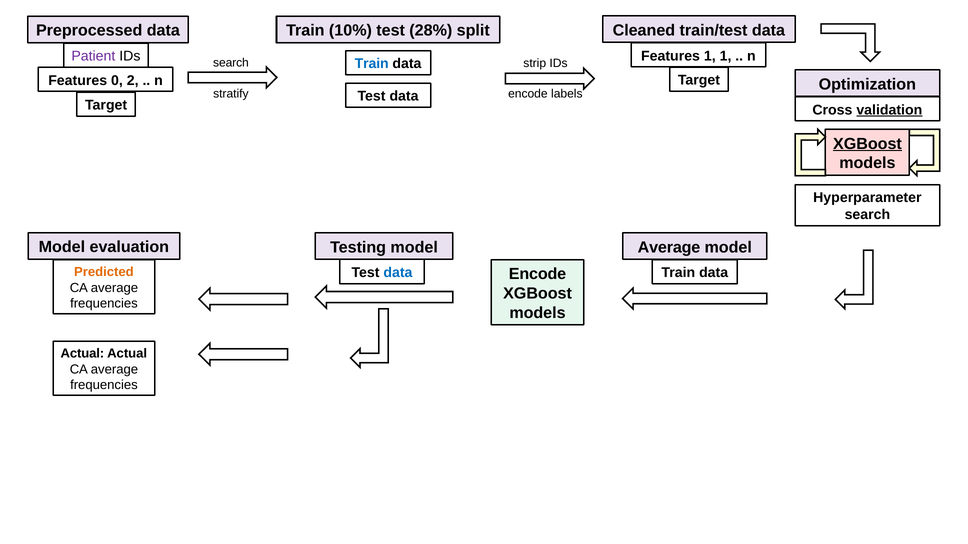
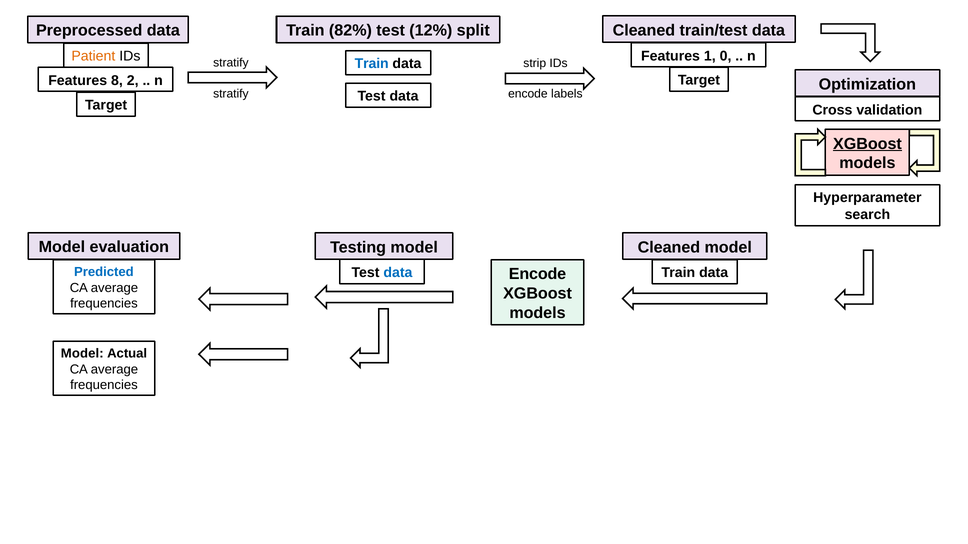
10%: 10% -> 82%
28%: 28% -> 12%
1 1: 1 -> 0
Patient colour: purple -> orange
search at (231, 63): search -> stratify
0: 0 -> 8
validation underline: present -> none
Average at (669, 248): Average -> Cleaned
Predicted colour: orange -> blue
Actual at (82, 354): Actual -> Model
